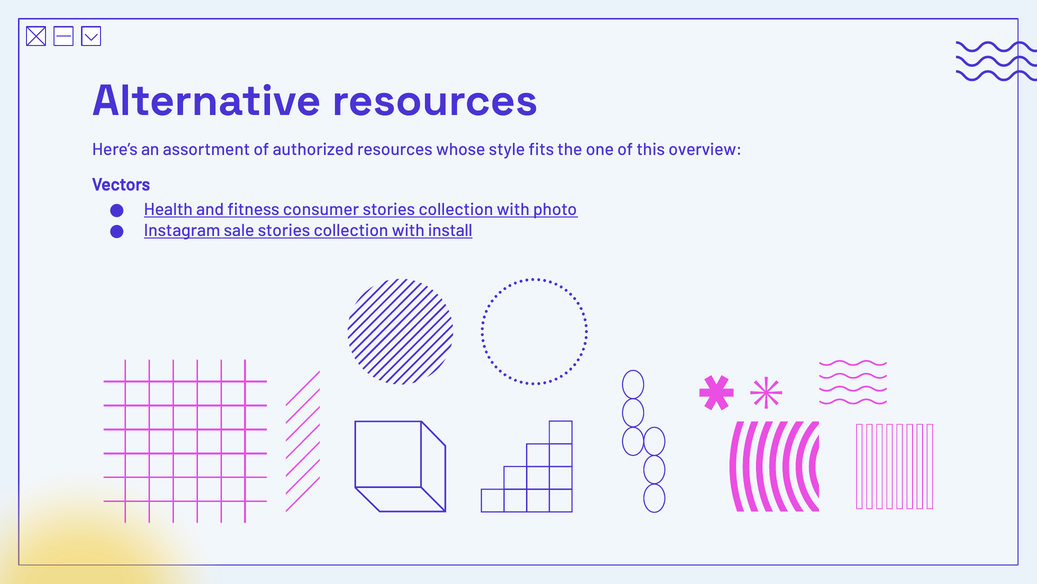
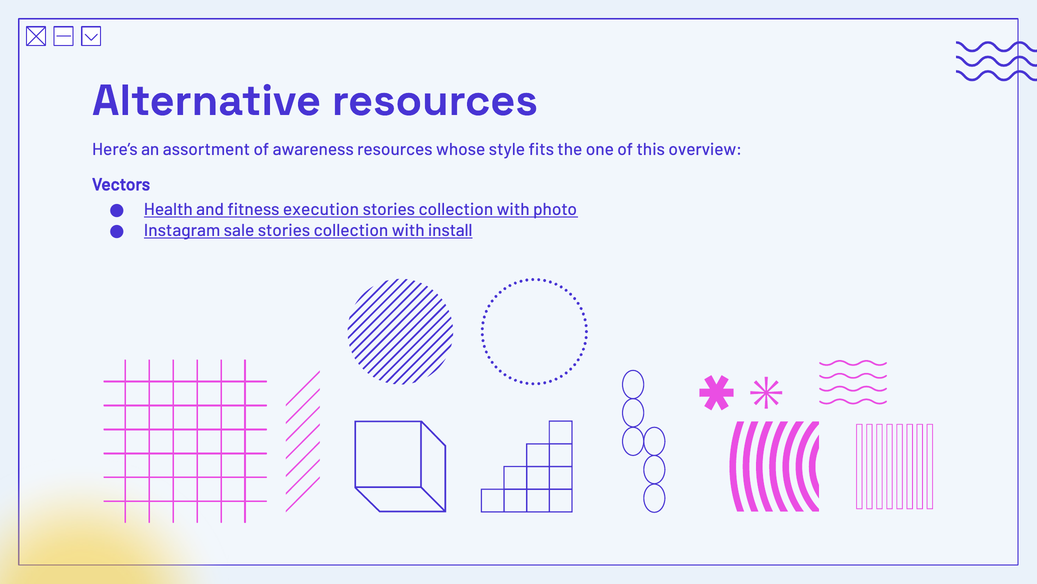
authorized: authorized -> awareness
consumer: consumer -> execution
